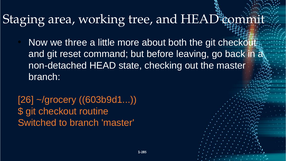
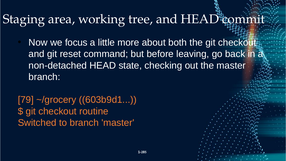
three: three -> focus
26: 26 -> 79
